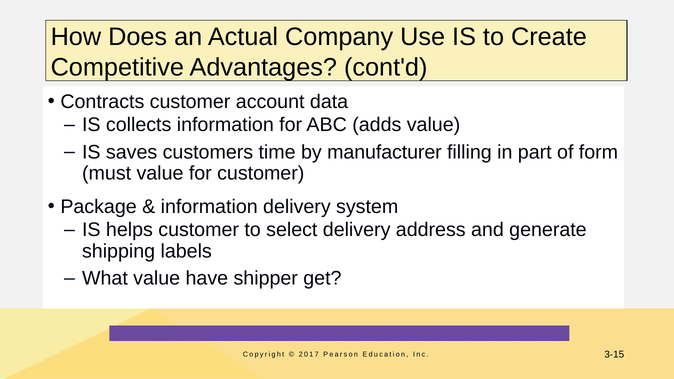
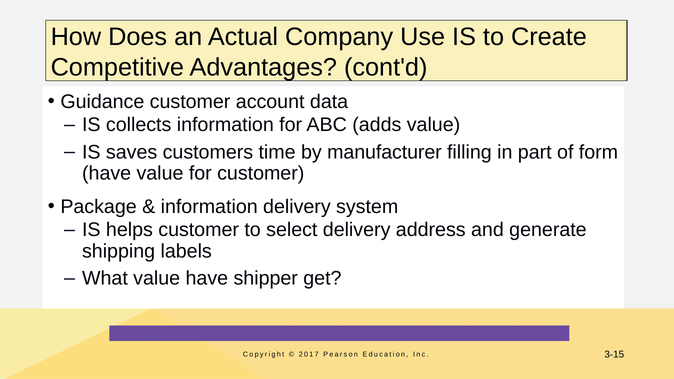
Contracts: Contracts -> Guidance
must at (107, 173): must -> have
